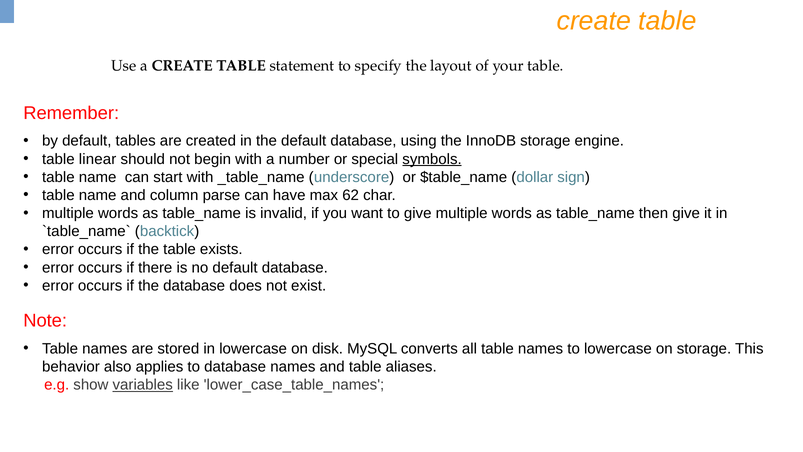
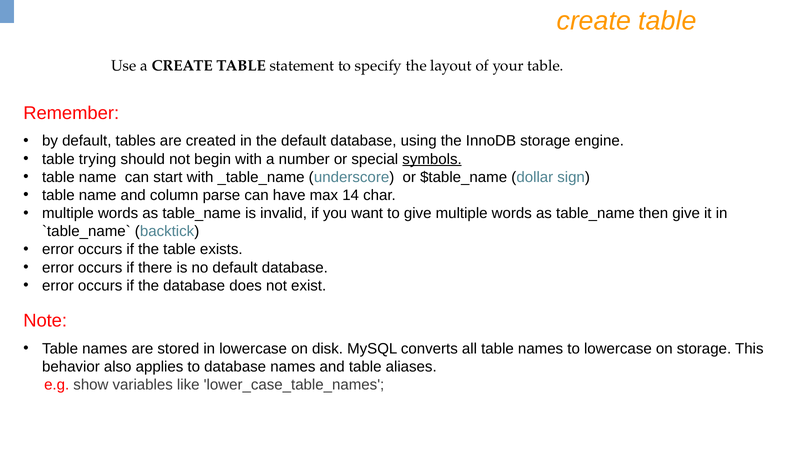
linear: linear -> trying
62: 62 -> 14
variables underline: present -> none
